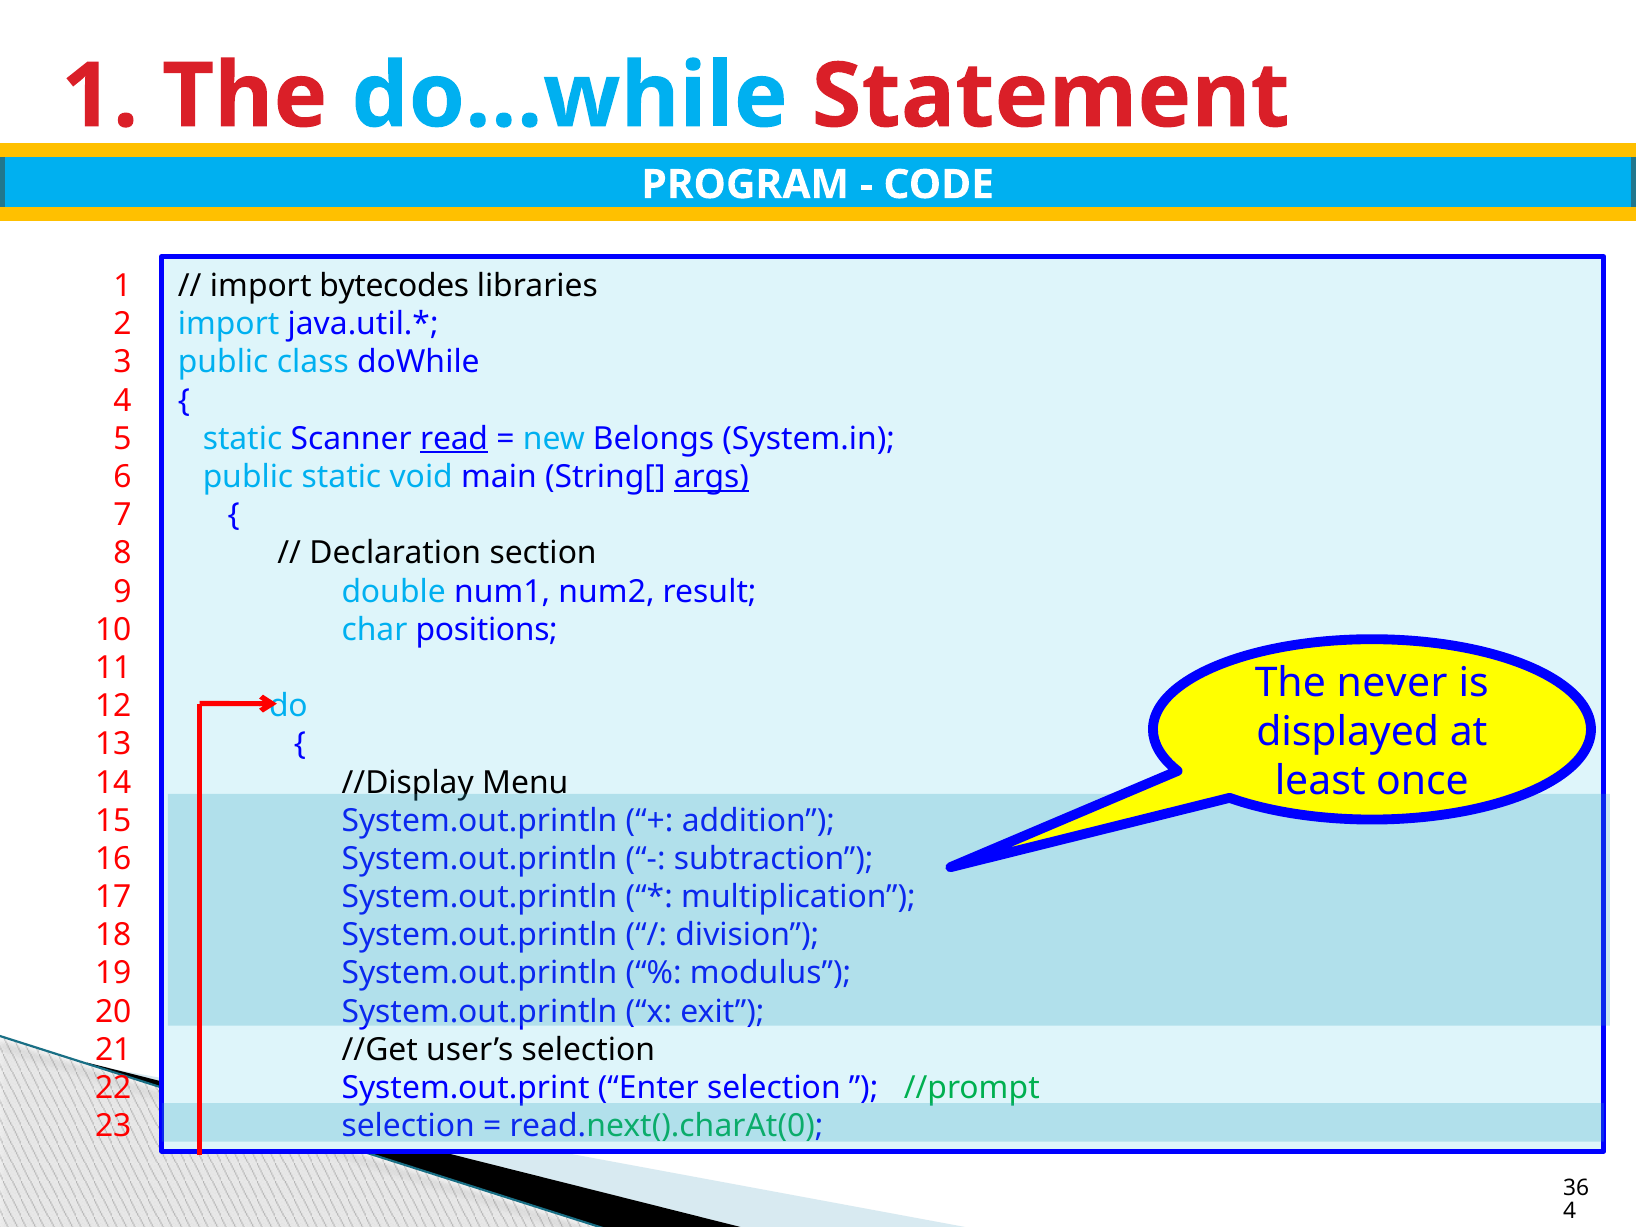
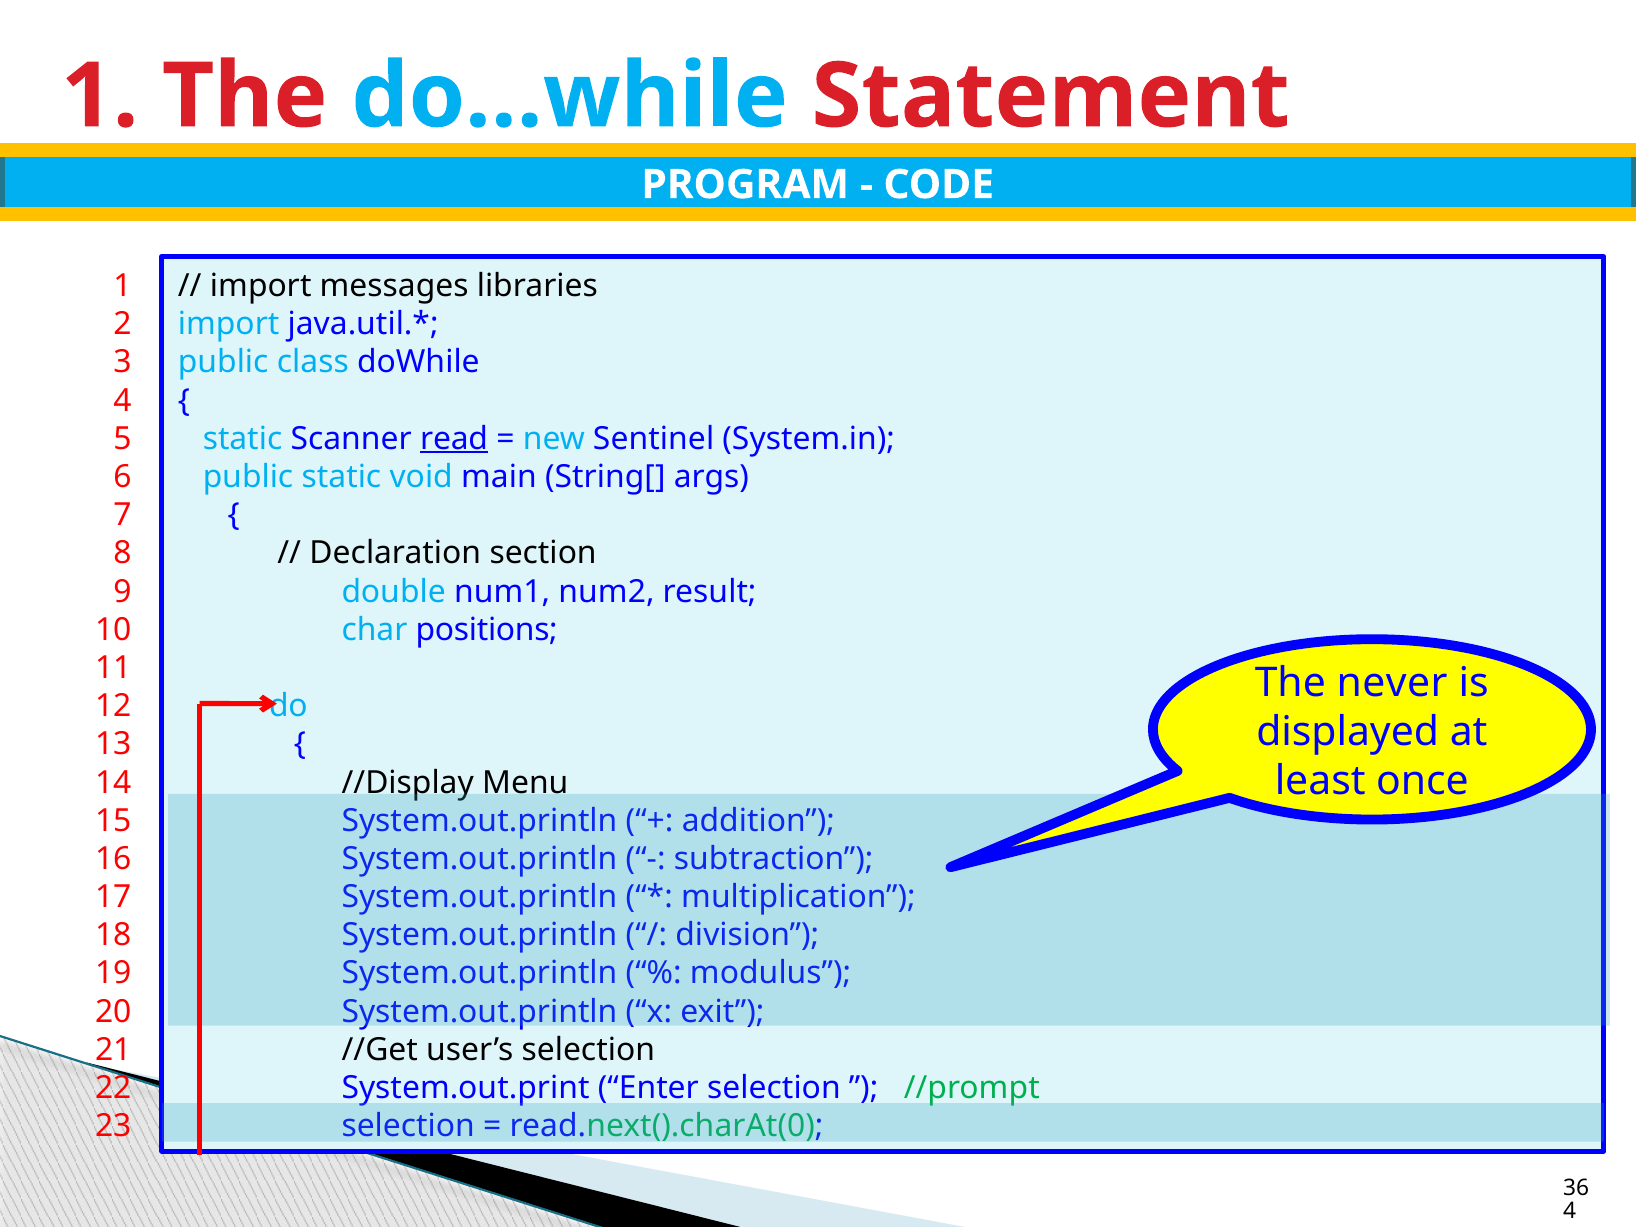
bytecodes: bytecodes -> messages
Belongs: Belongs -> Sentinel
args underline: present -> none
